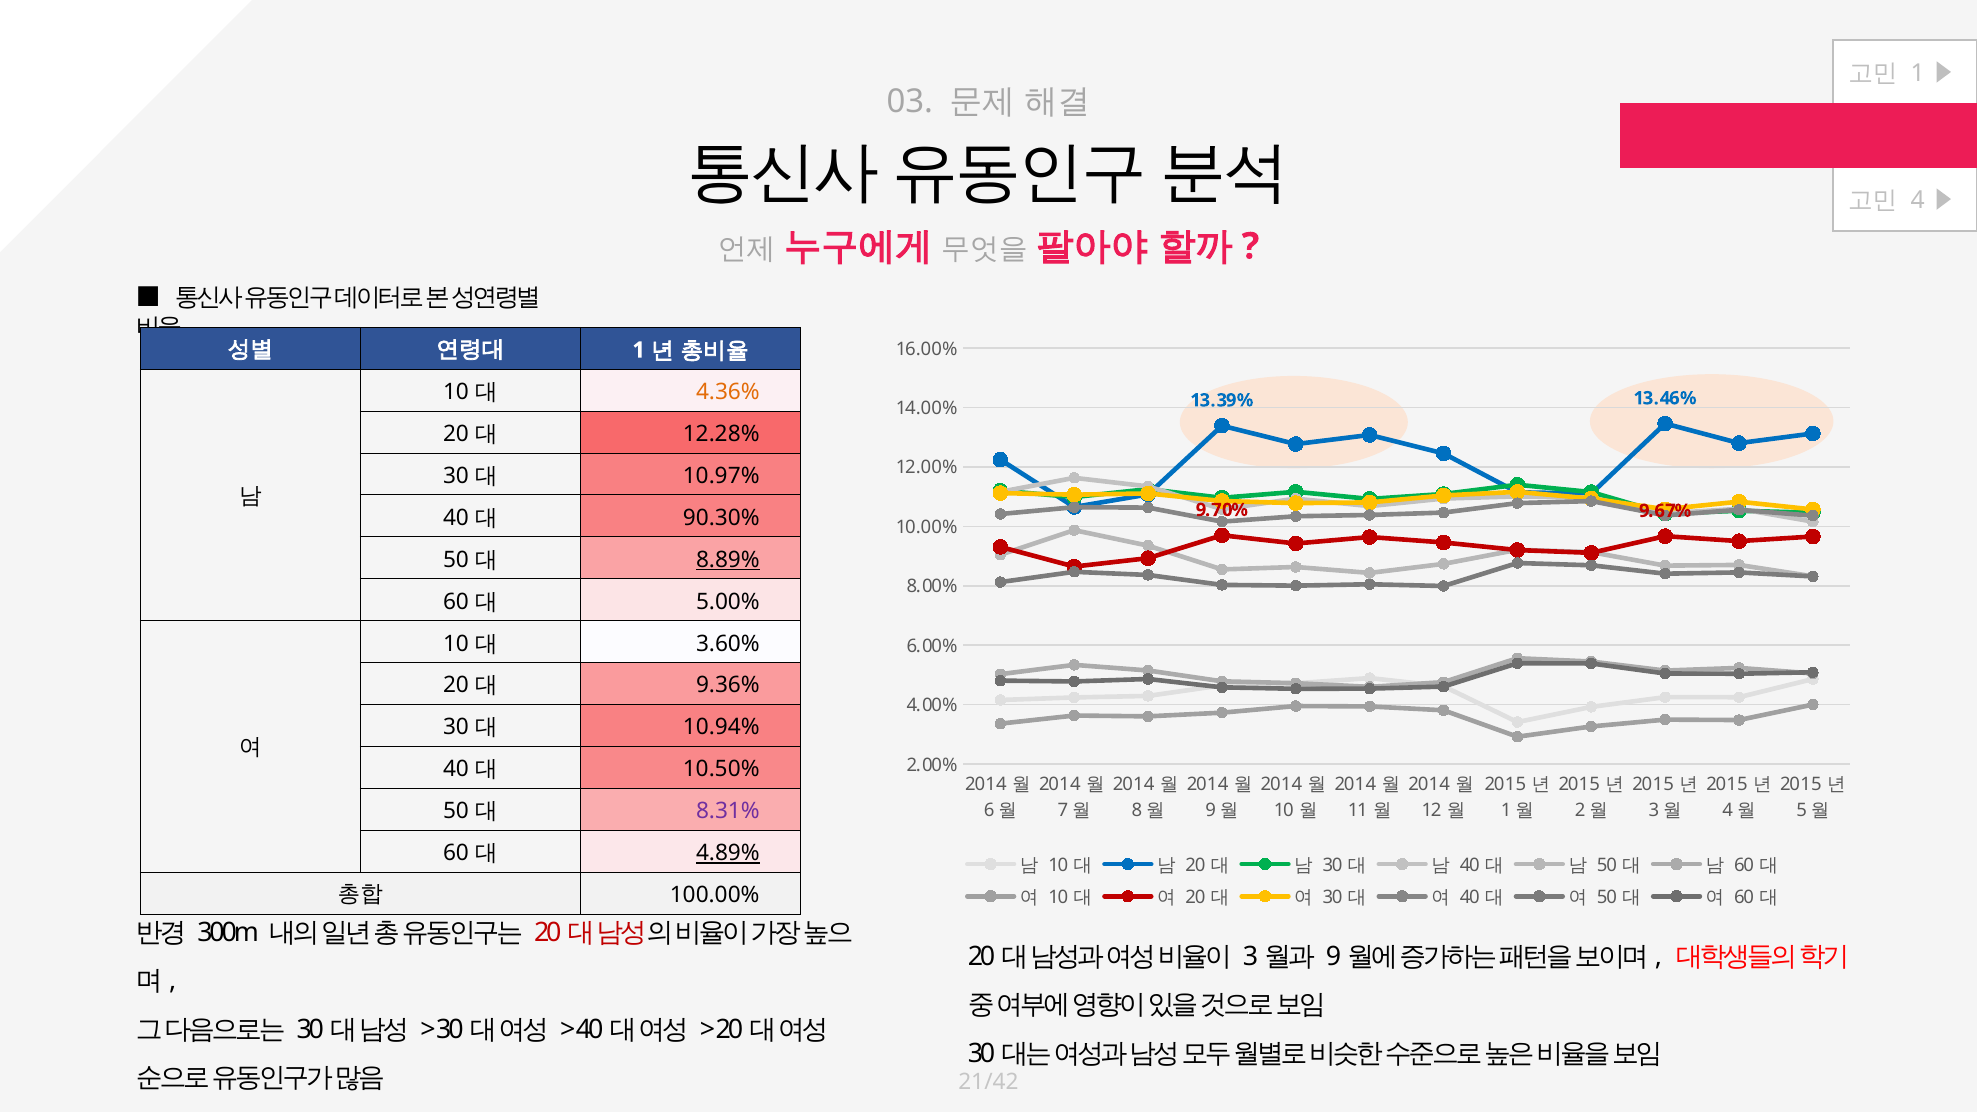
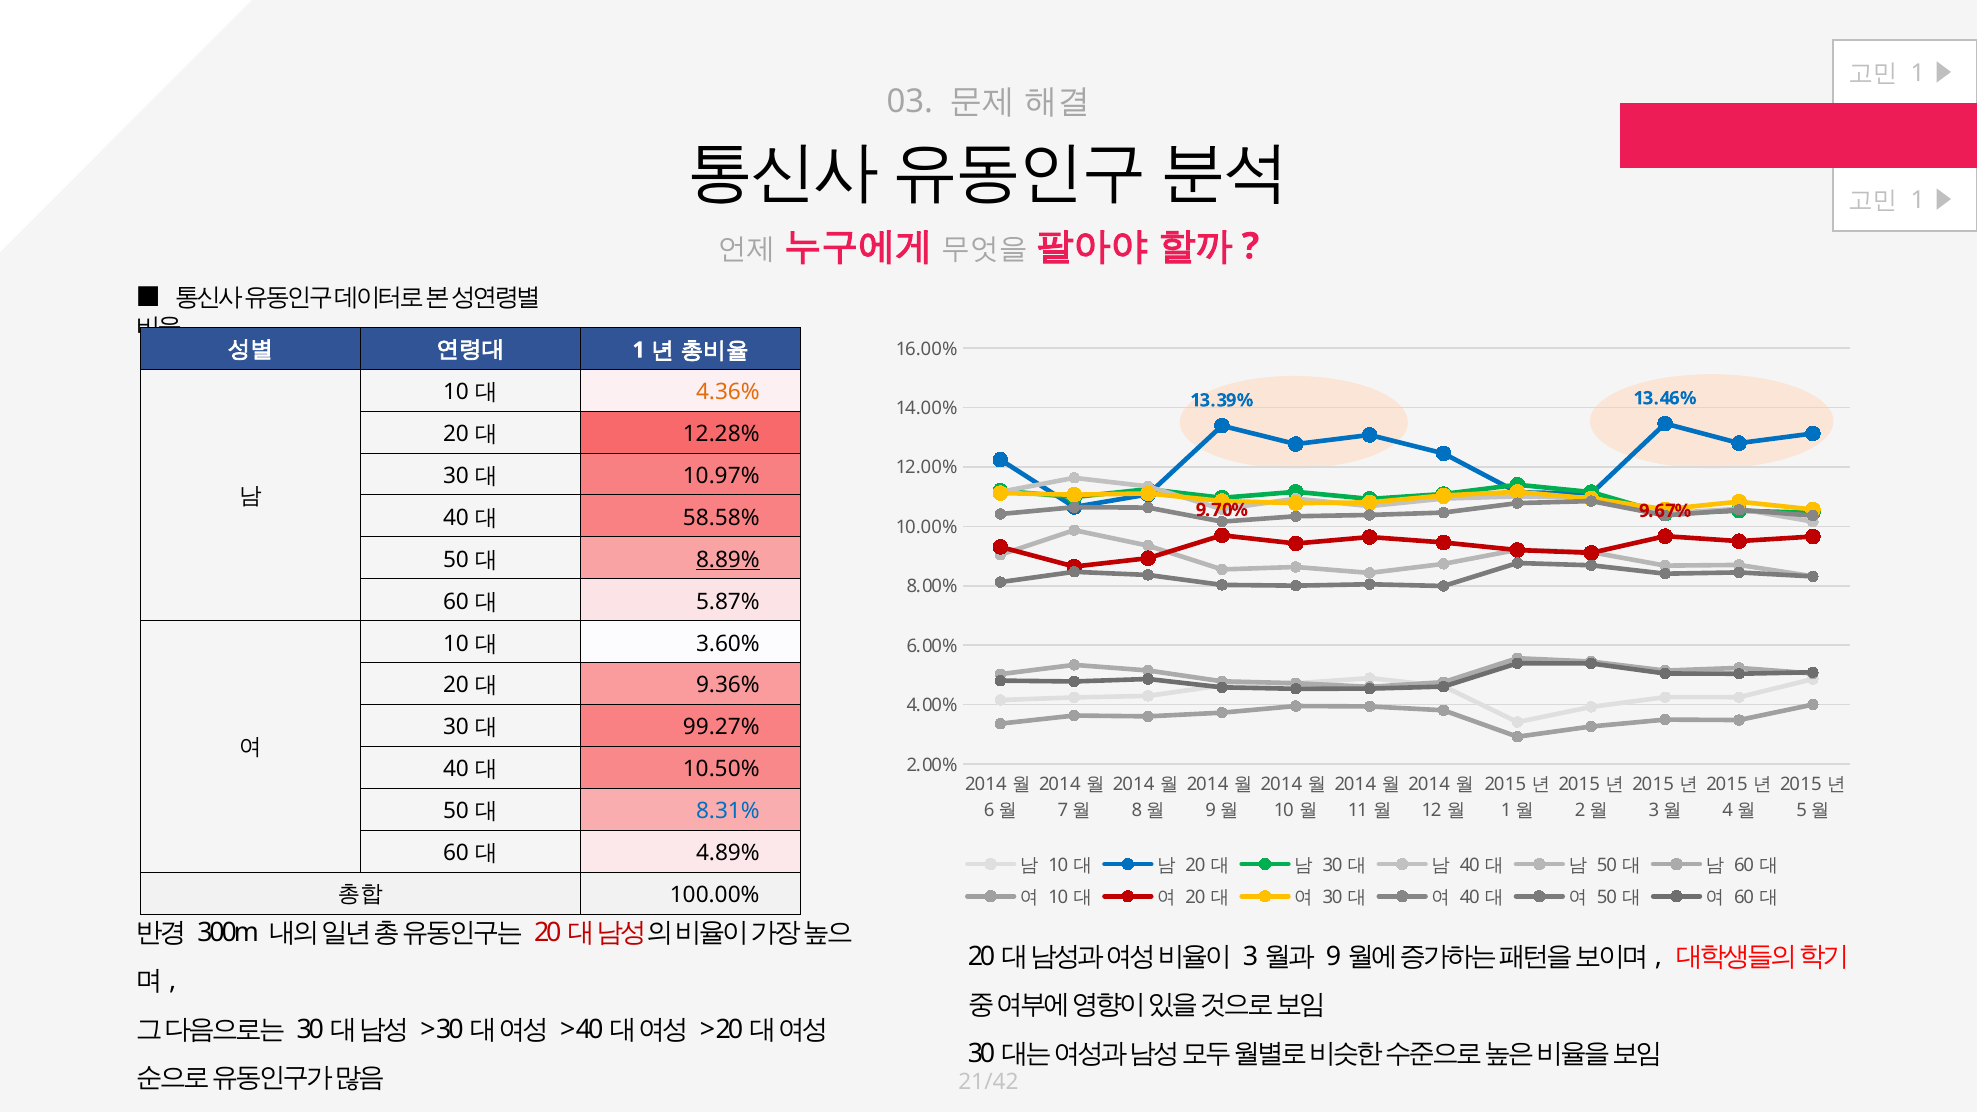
4 at (1918, 201): 4 -> 1
90.30%: 90.30% -> 58.58%
5.00%: 5.00% -> 5.87%
10.94%: 10.94% -> 99.27%
8.31% colour: purple -> blue
4.89% underline: present -> none
